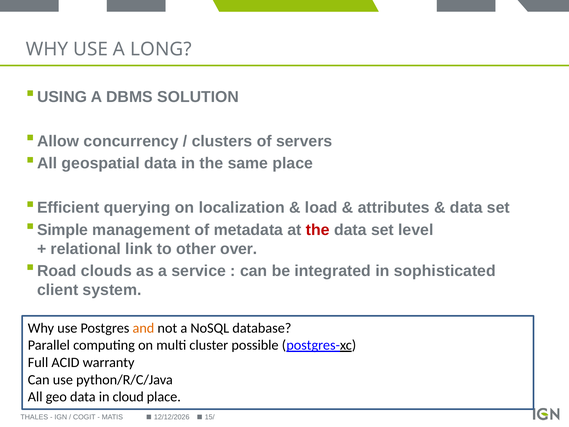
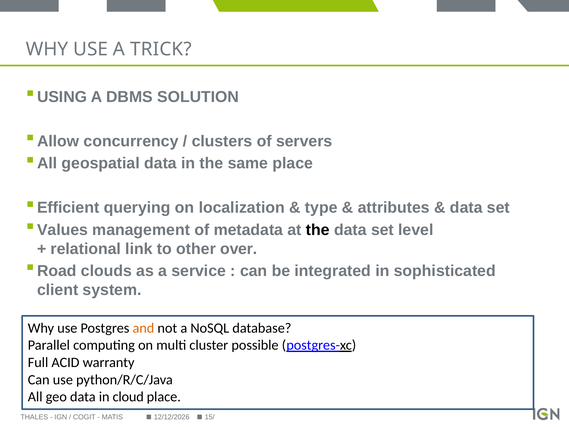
LONG: LONG -> TRICK
load: load -> type
Simple: Simple -> Values
the at (318, 230) colour: red -> black
